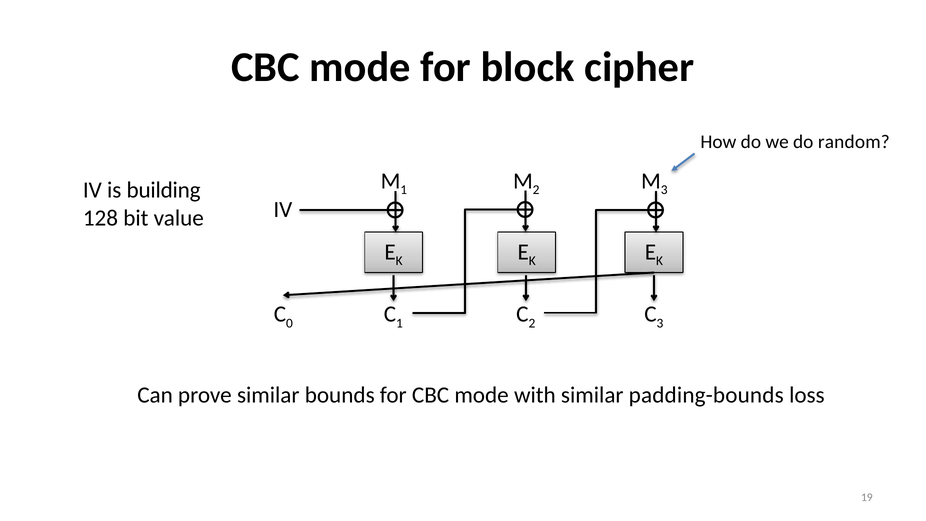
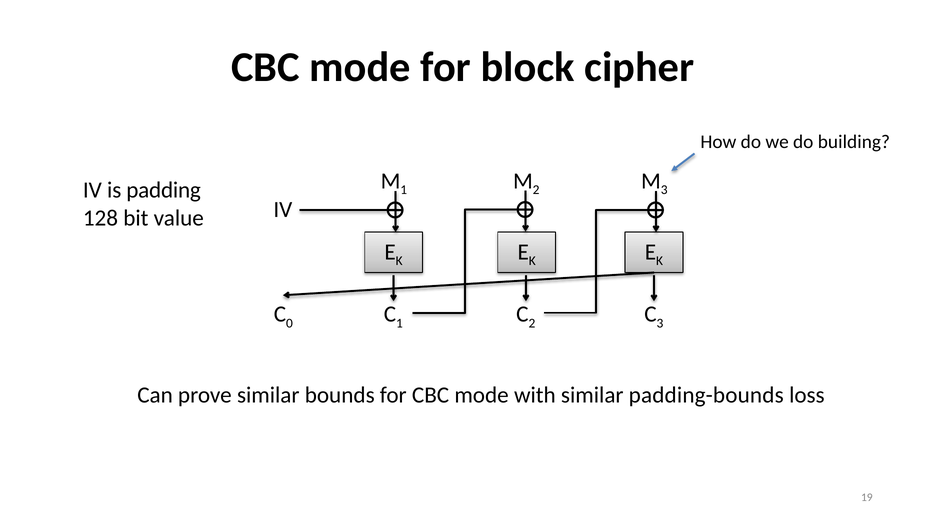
random: random -> building
building: building -> padding
